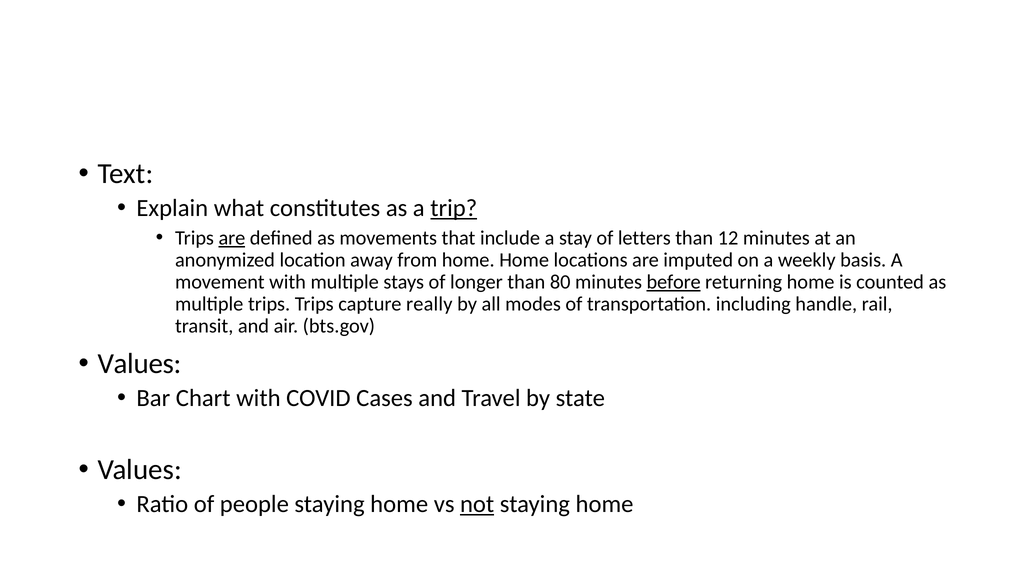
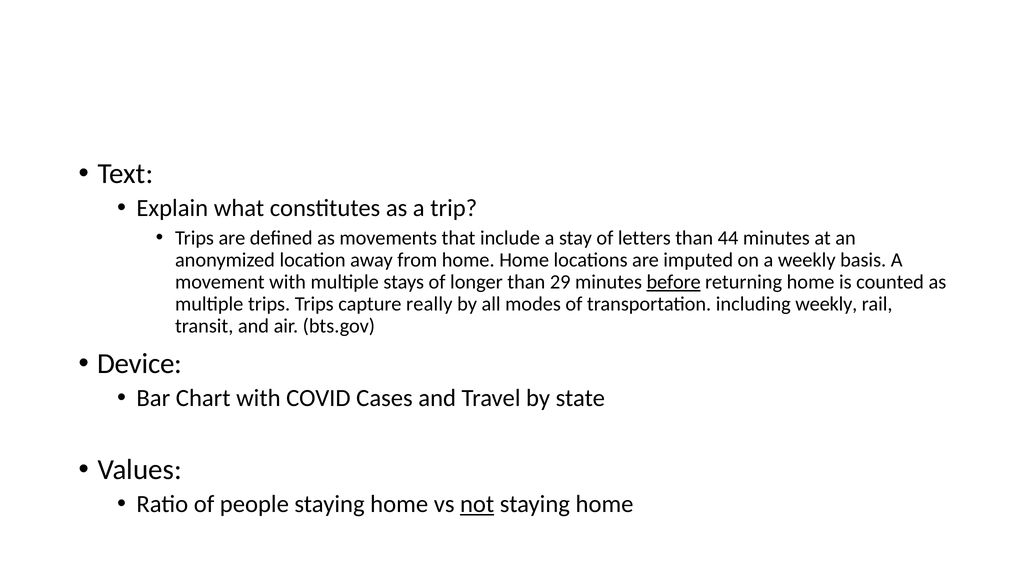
trip underline: present -> none
are at (232, 238) underline: present -> none
12: 12 -> 44
80: 80 -> 29
including handle: handle -> weekly
Values at (140, 363): Values -> Device
